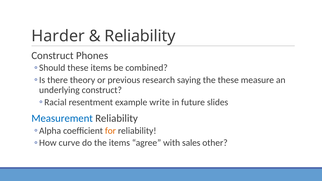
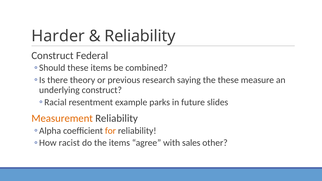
Phones: Phones -> Federal
write: write -> parks
Measurement colour: blue -> orange
curve: curve -> racist
